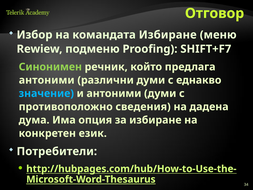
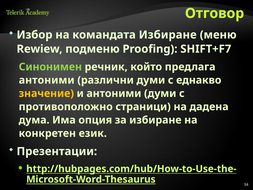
значение colour: light blue -> yellow
сведения: сведения -> страници
Потребители: Потребители -> Презентации
